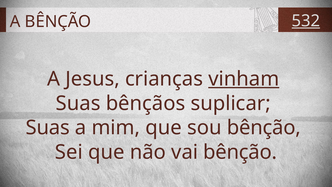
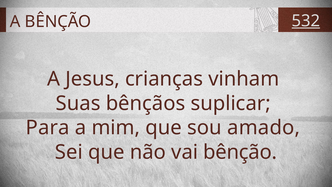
vinham underline: present -> none
Suas at (48, 128): Suas -> Para
sou bênção: bênção -> amado
